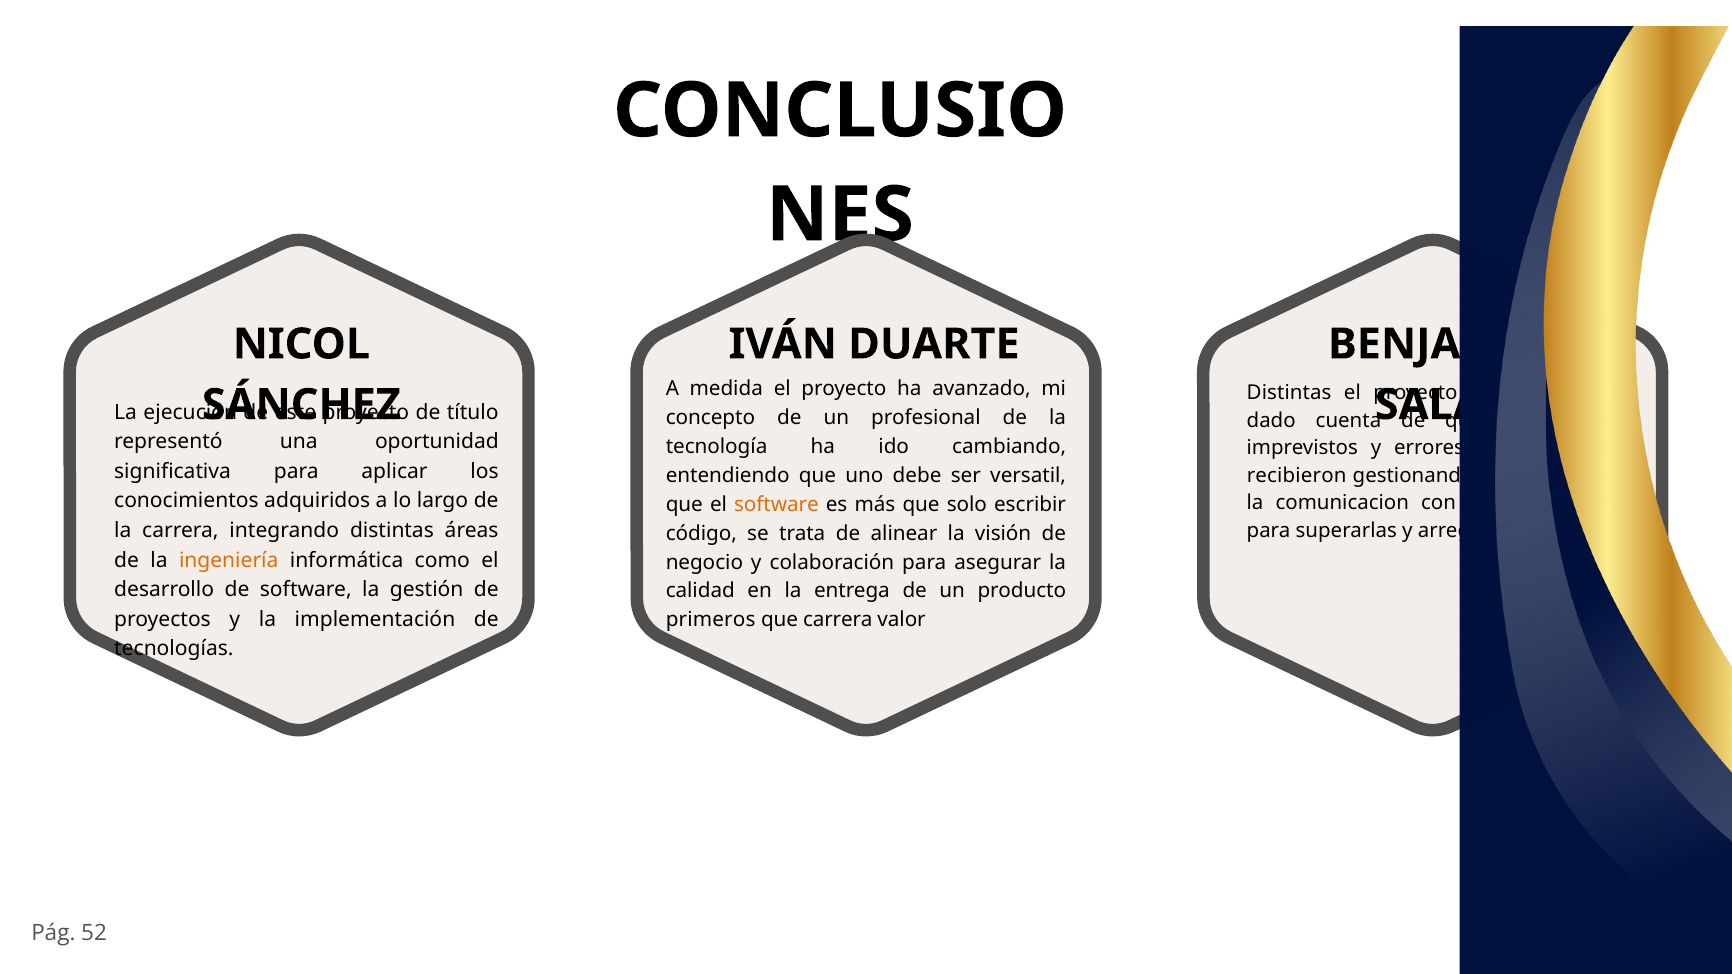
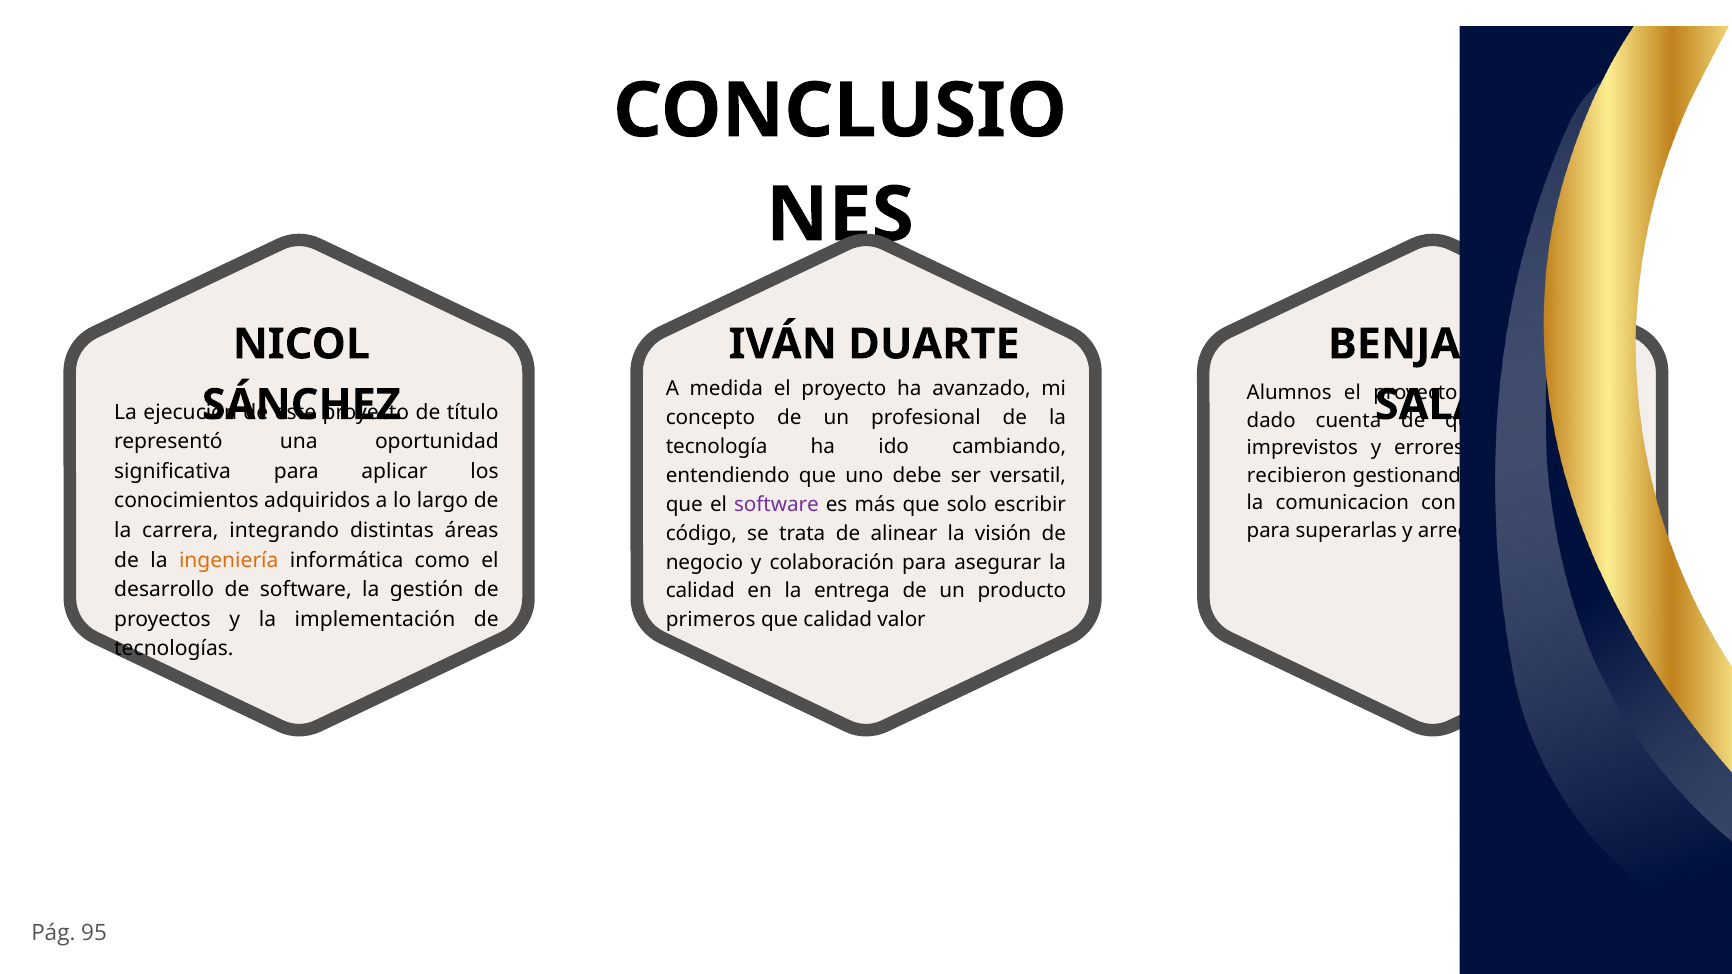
Distintas at (1289, 393): Distintas -> Alumnos
software at (776, 504) colour: orange -> purple
que carrera: carrera -> calidad
52: 52 -> 95
